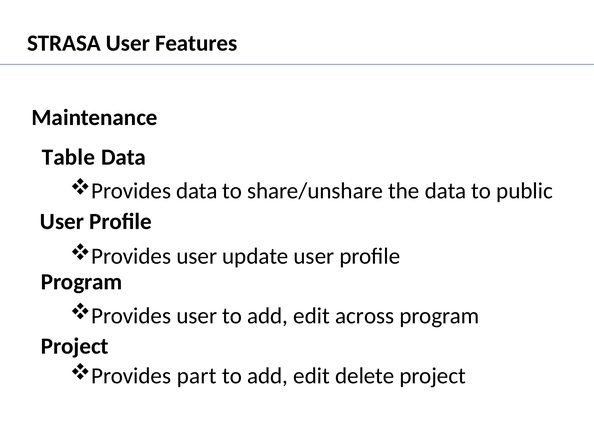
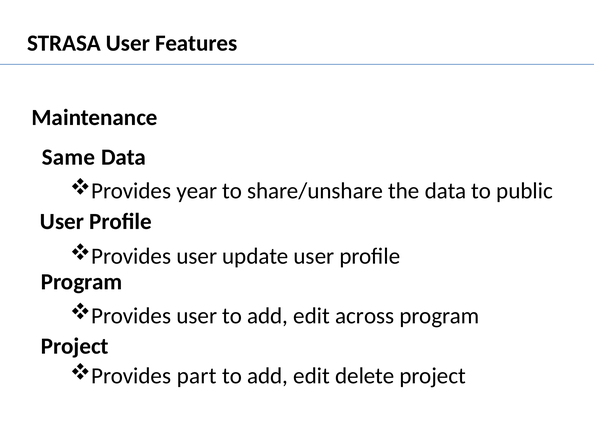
Table: Table -> Same
Provides data: data -> year
